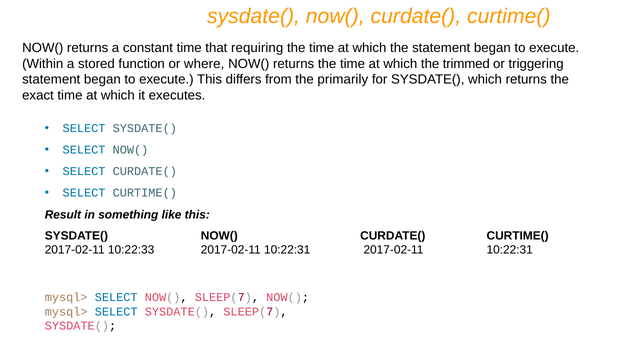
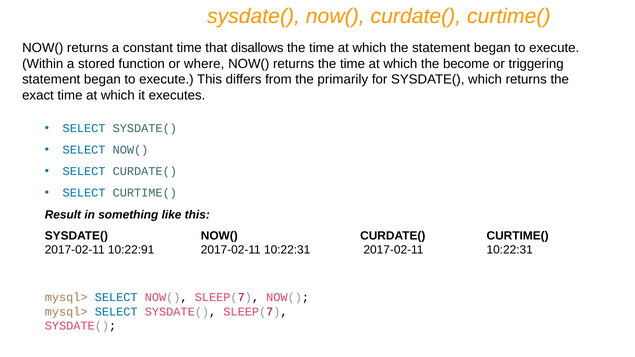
requiring: requiring -> disallows
trimmed: trimmed -> become
10:22:33: 10:22:33 -> 10:22:91
